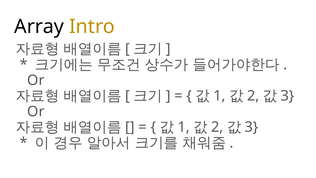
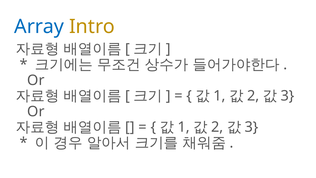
Array colour: black -> blue
